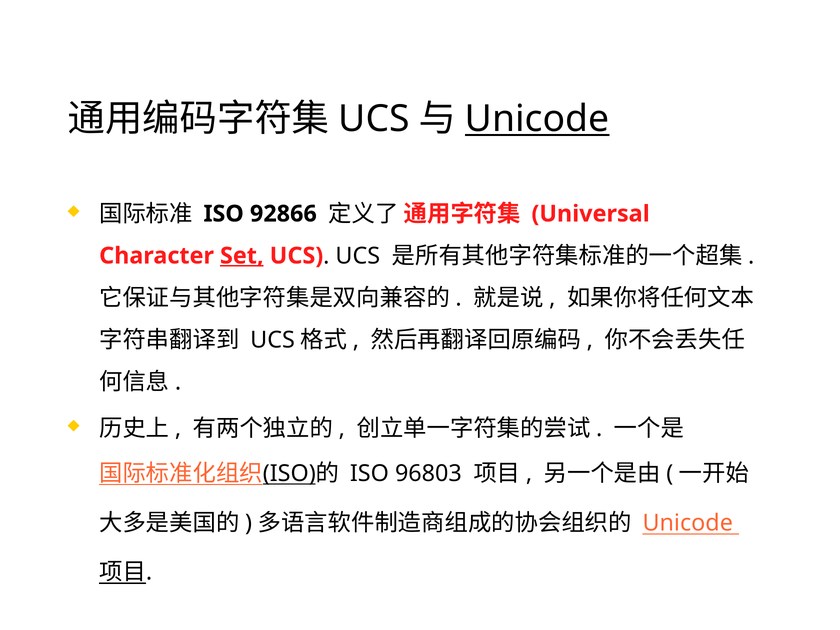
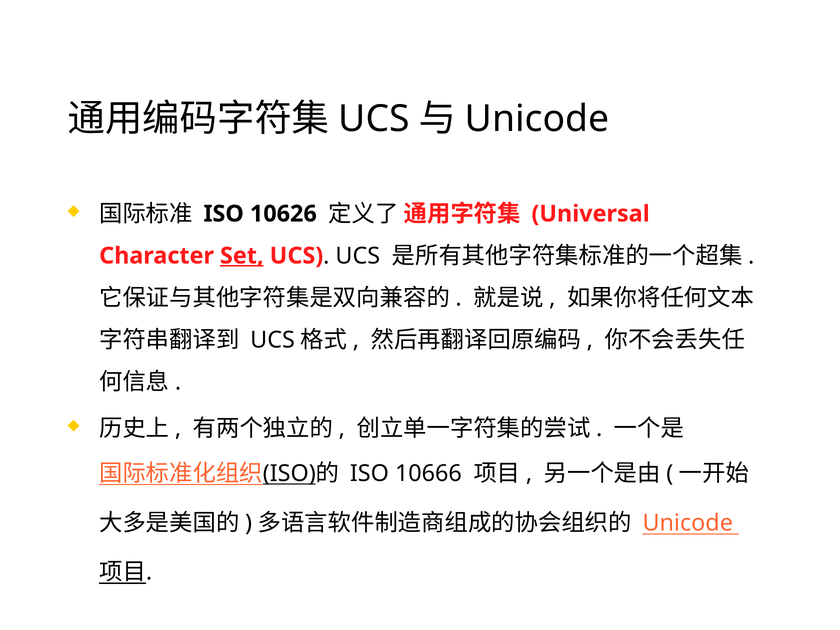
Unicode at (537, 119) underline: present -> none
92866: 92866 -> 10626
96803: 96803 -> 10666
